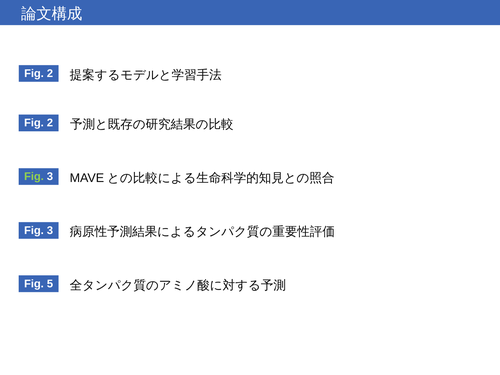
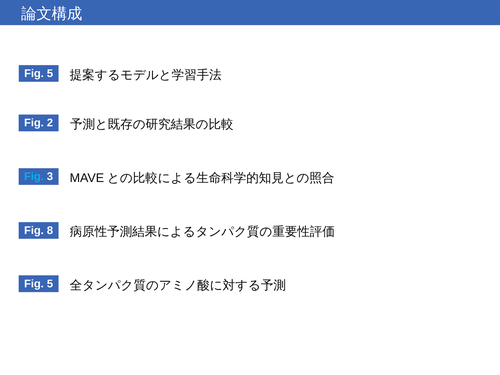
2 at (50, 74): 2 -> 5
Fig at (34, 177) colour: light green -> light blue
3 at (50, 230): 3 -> 8
